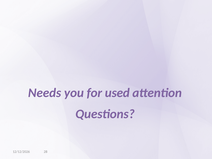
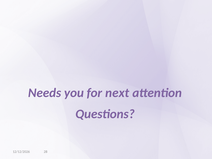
used: used -> next
